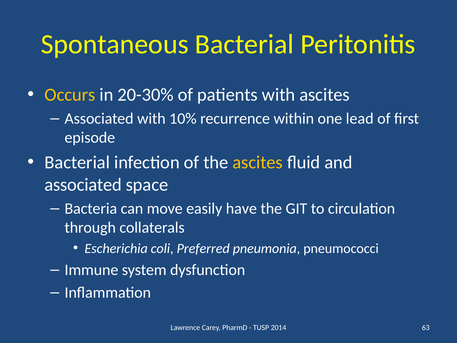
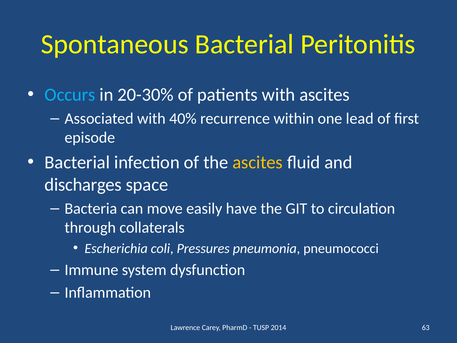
Occurs colour: yellow -> light blue
10%: 10% -> 40%
associated at (83, 184): associated -> discharges
Preferred: Preferred -> Pressures
